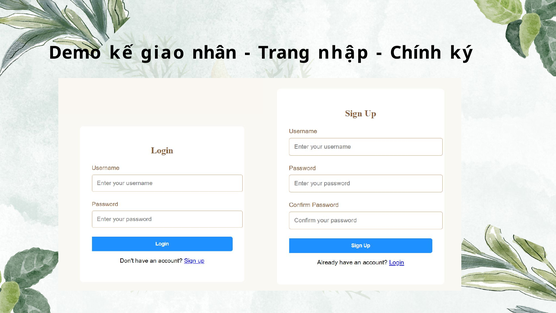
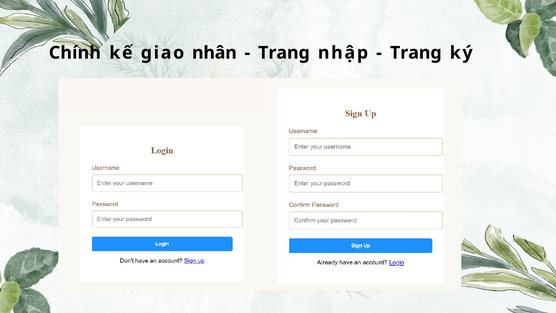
Demo: Demo -> Chính
Chính at (416, 53): Chính -> Trang
